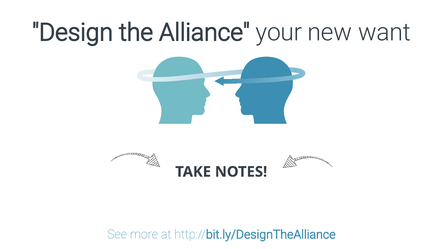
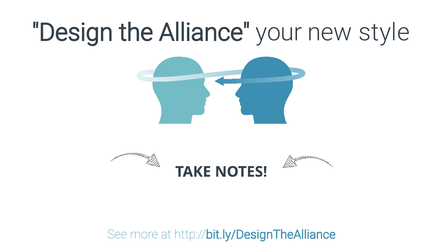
want: want -> style
